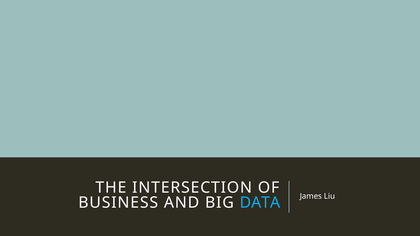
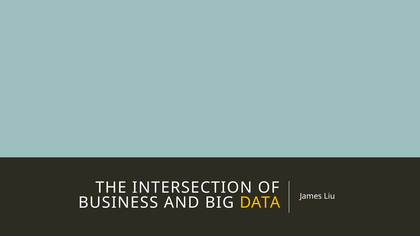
DATA colour: light blue -> yellow
